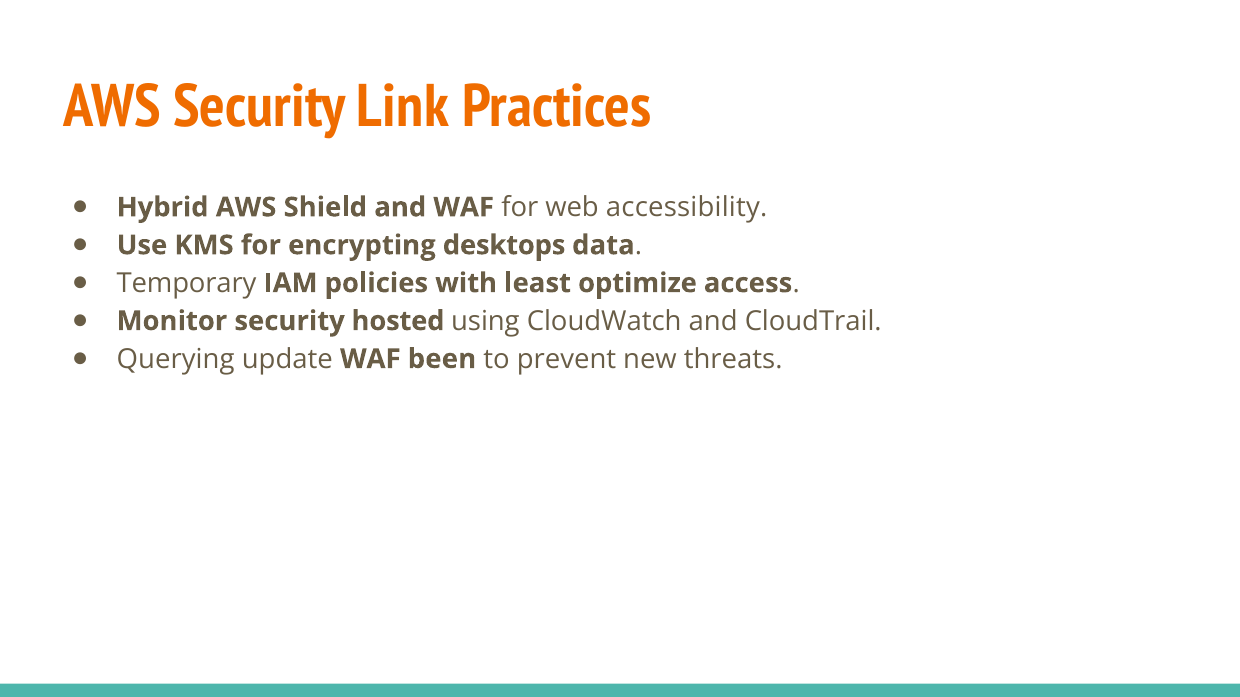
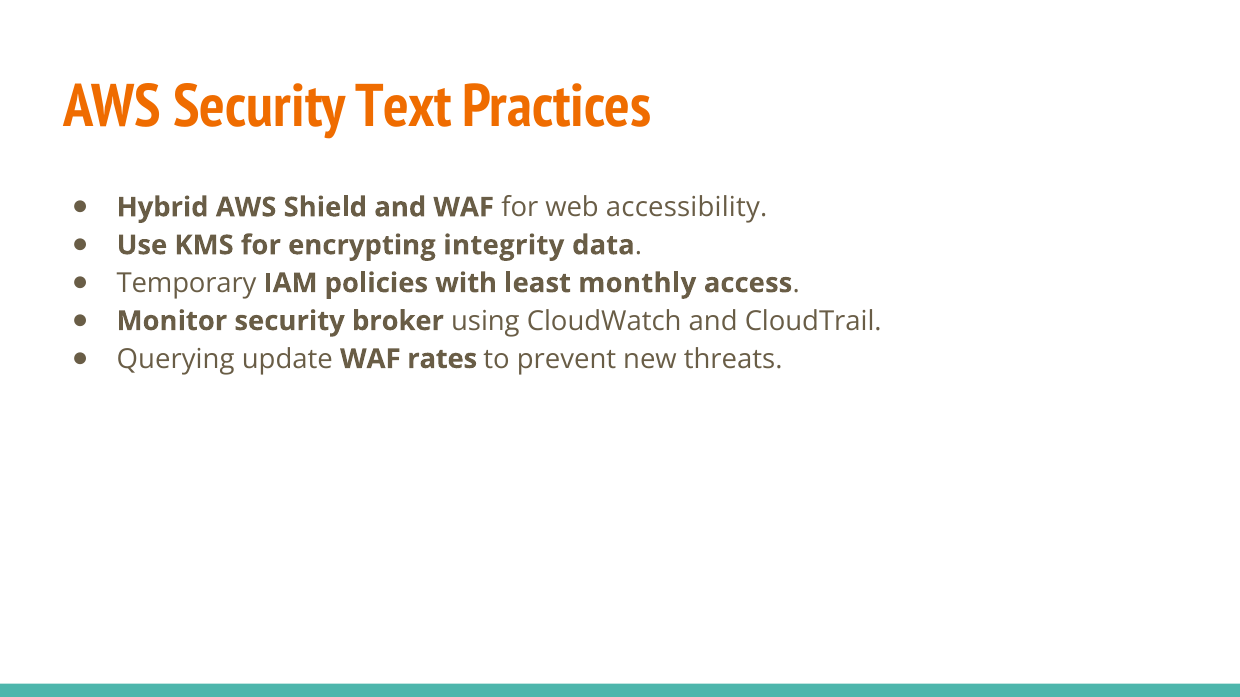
Link: Link -> Text
desktops: desktops -> integrity
optimize: optimize -> monthly
hosted: hosted -> broker
been: been -> rates
